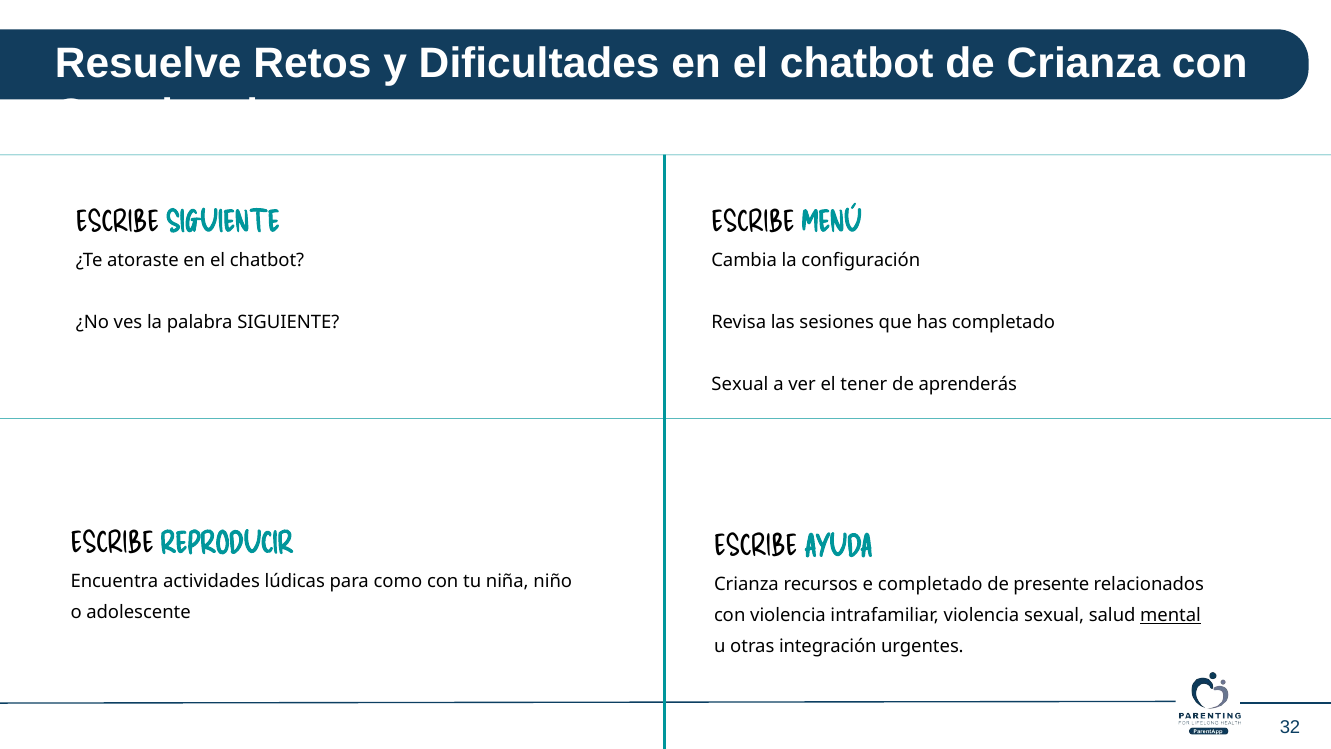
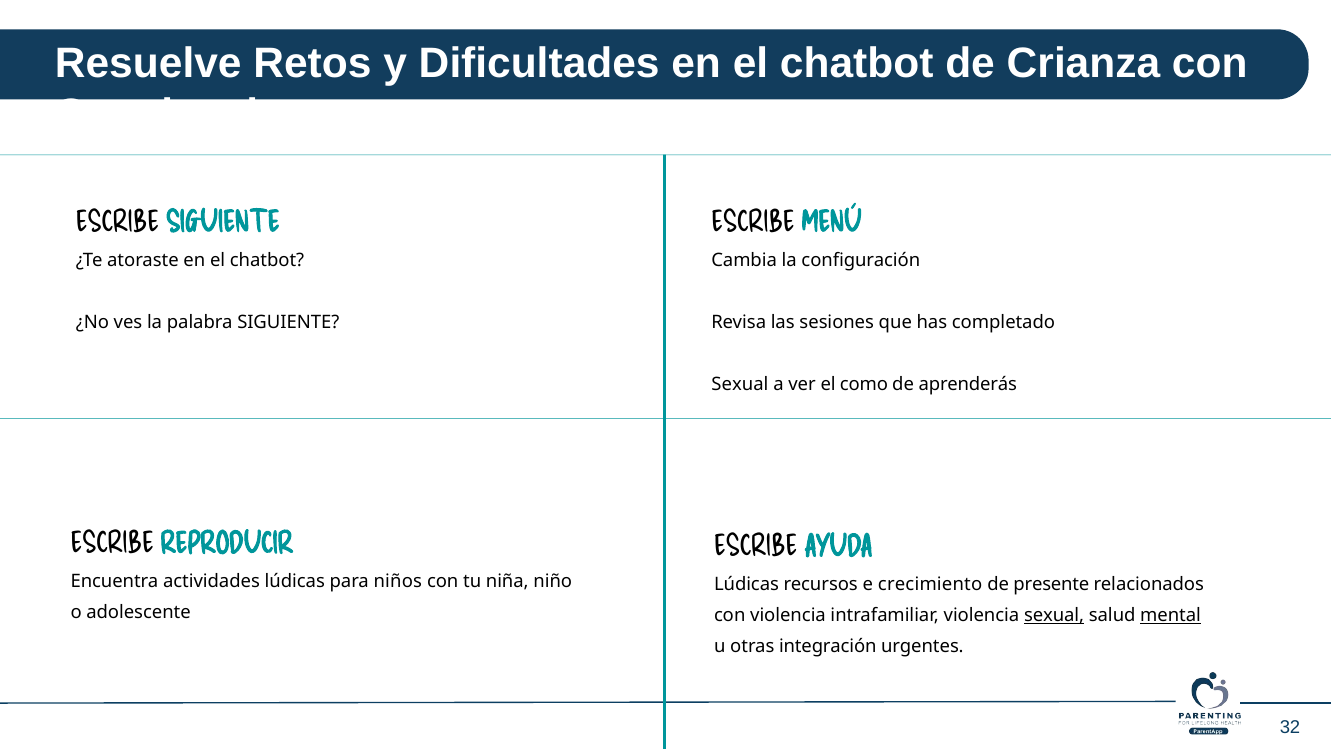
tener: tener -> como
como: como -> niños
Crianza at (746, 584): Crianza -> Lúdicas
e completado: completado -> crecimiento
sexual at (1054, 615) underline: none -> present
